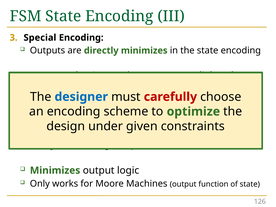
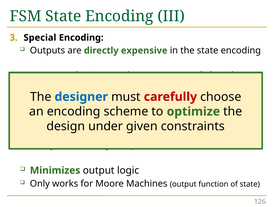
directly minimizes: minimizes -> expensive
